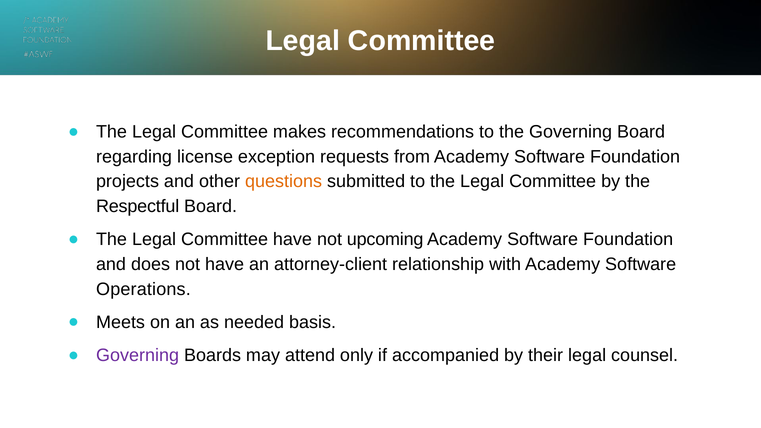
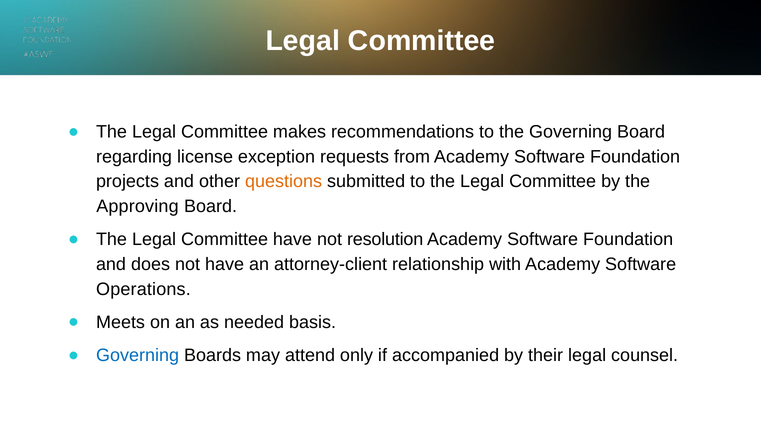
Respectful: Respectful -> Approving
upcoming: upcoming -> resolution
Governing at (138, 356) colour: purple -> blue
